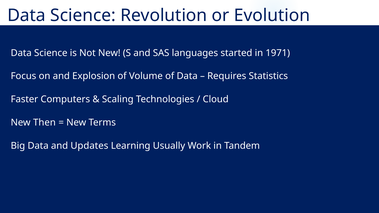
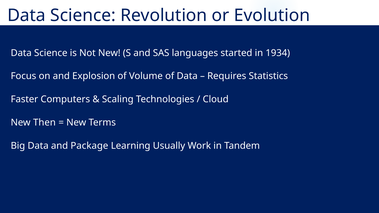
1971: 1971 -> 1934
Updates: Updates -> Package
